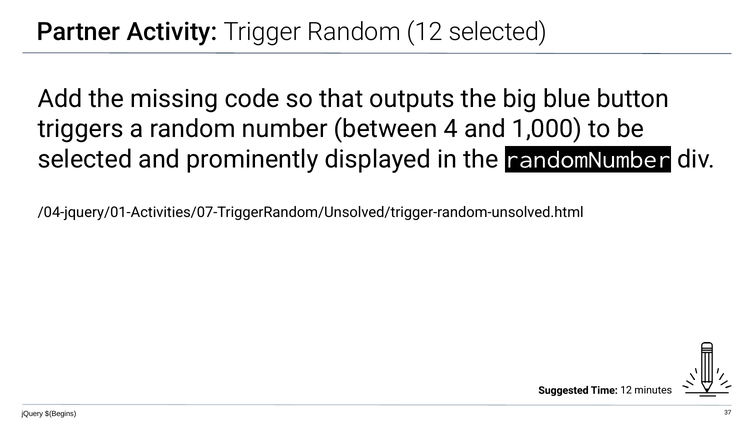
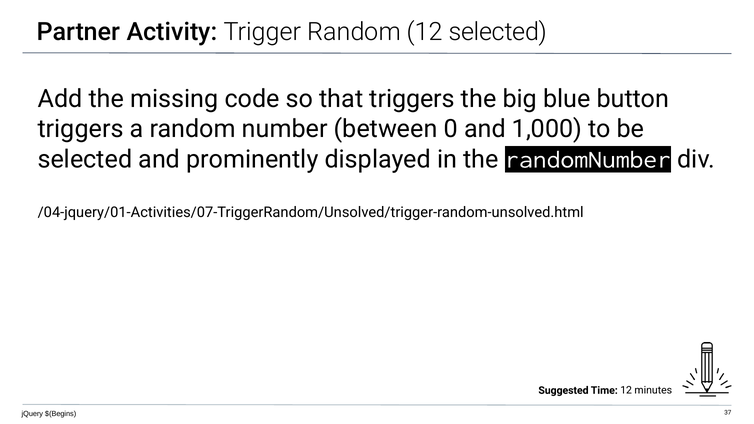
that outputs: outputs -> triggers
4: 4 -> 0
